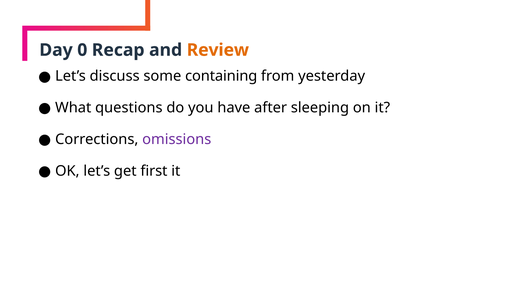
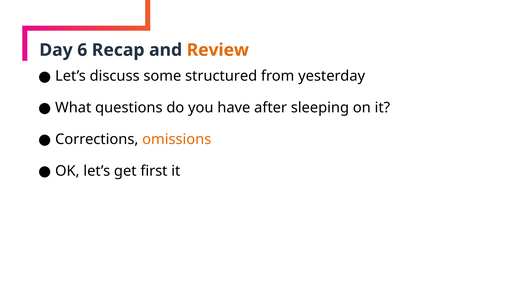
0: 0 -> 6
containing: containing -> structured
omissions colour: purple -> orange
